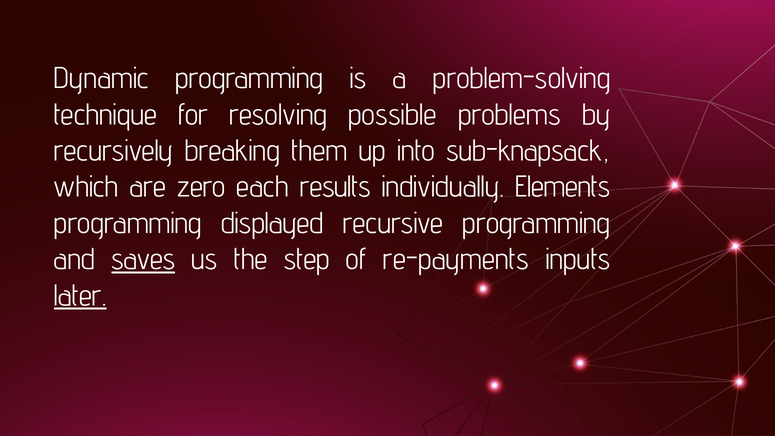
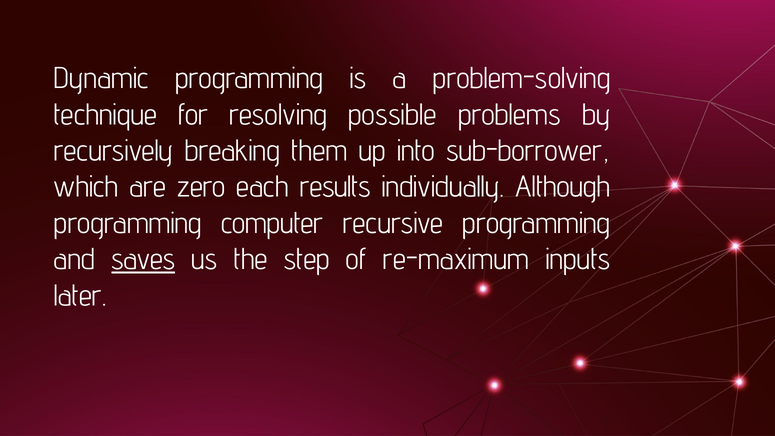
sub-knapsack: sub-knapsack -> sub-borrower
Elements: Elements -> Although
displayed: displayed -> computer
re-payments: re-payments -> re-maximum
later underline: present -> none
